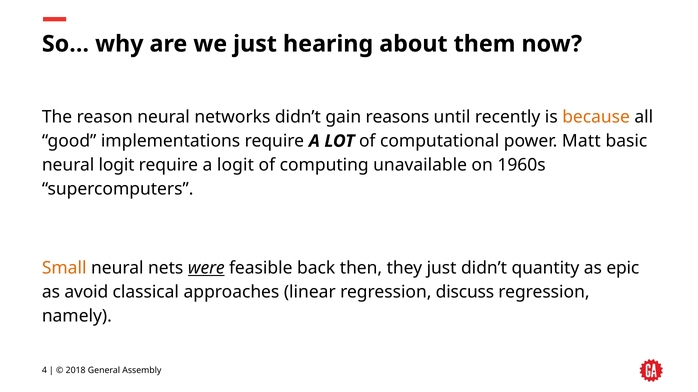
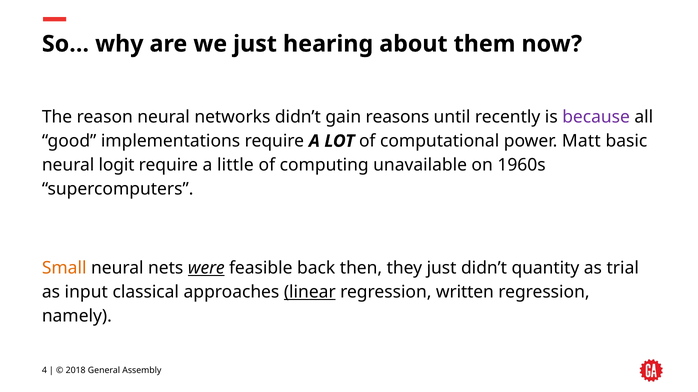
because colour: orange -> purple
a logit: logit -> little
epic: epic -> trial
avoid: avoid -> input
linear underline: none -> present
discuss: discuss -> written
